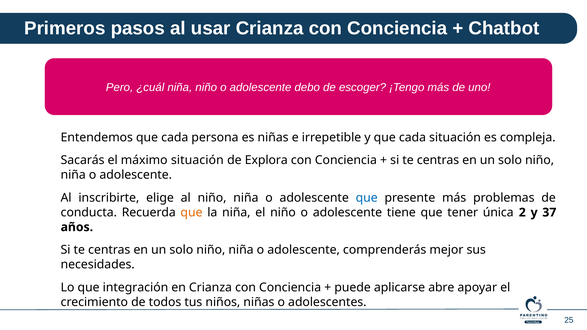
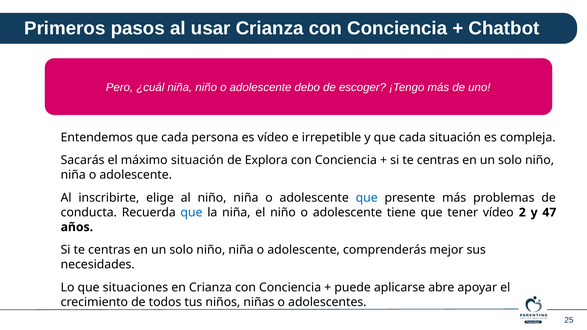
es niñas: niñas -> vídeo
que at (191, 213) colour: orange -> blue
tener única: única -> vídeo
37: 37 -> 47
integración: integración -> situaciones
